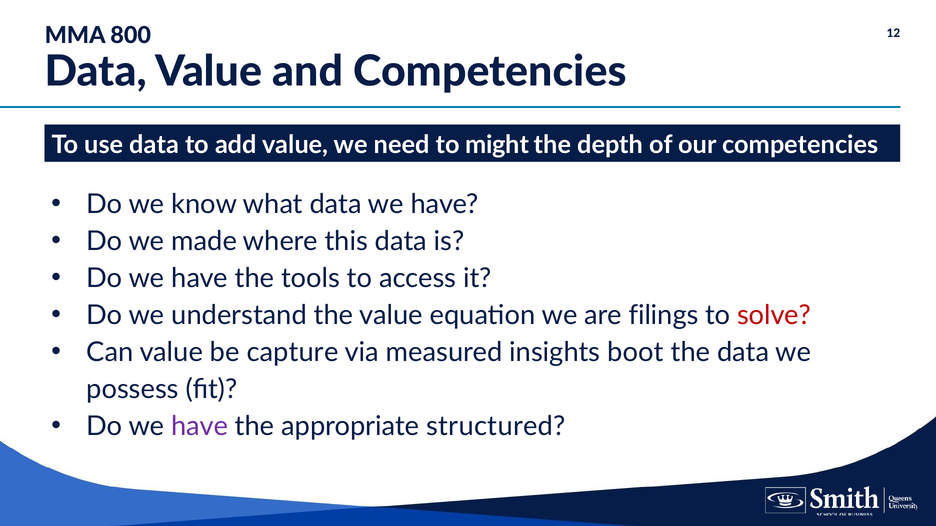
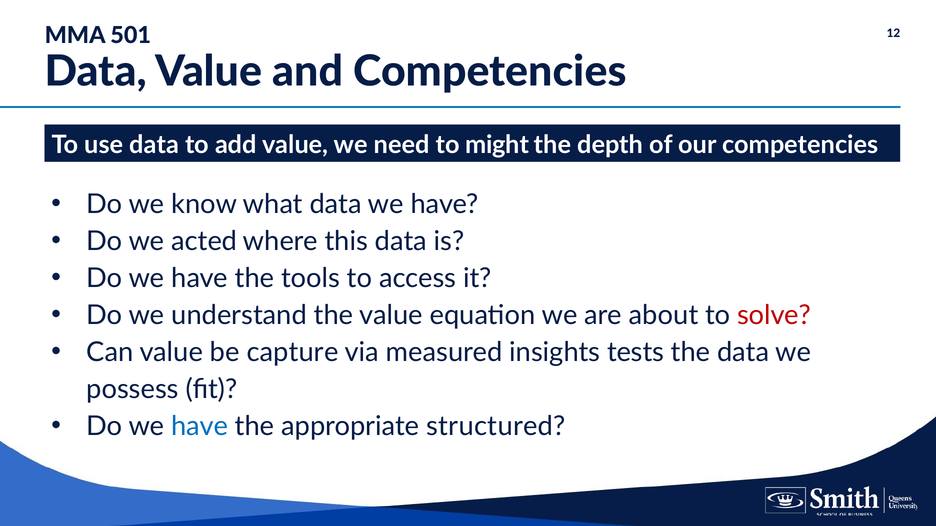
800: 800 -> 501
made: made -> acted
filings: filings -> about
boot: boot -> tests
have at (200, 427) colour: purple -> blue
